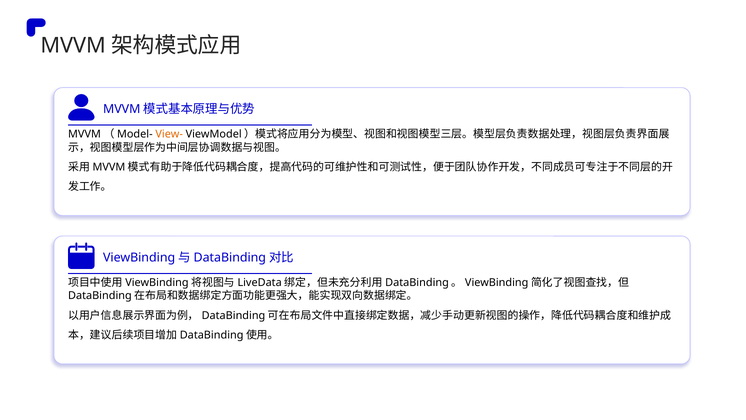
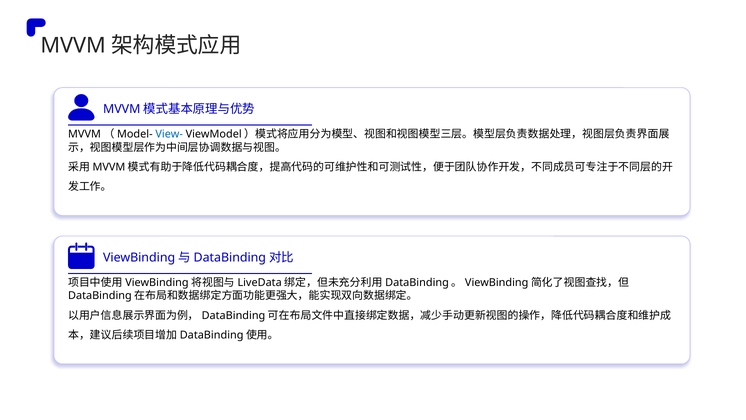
View- colour: orange -> blue
